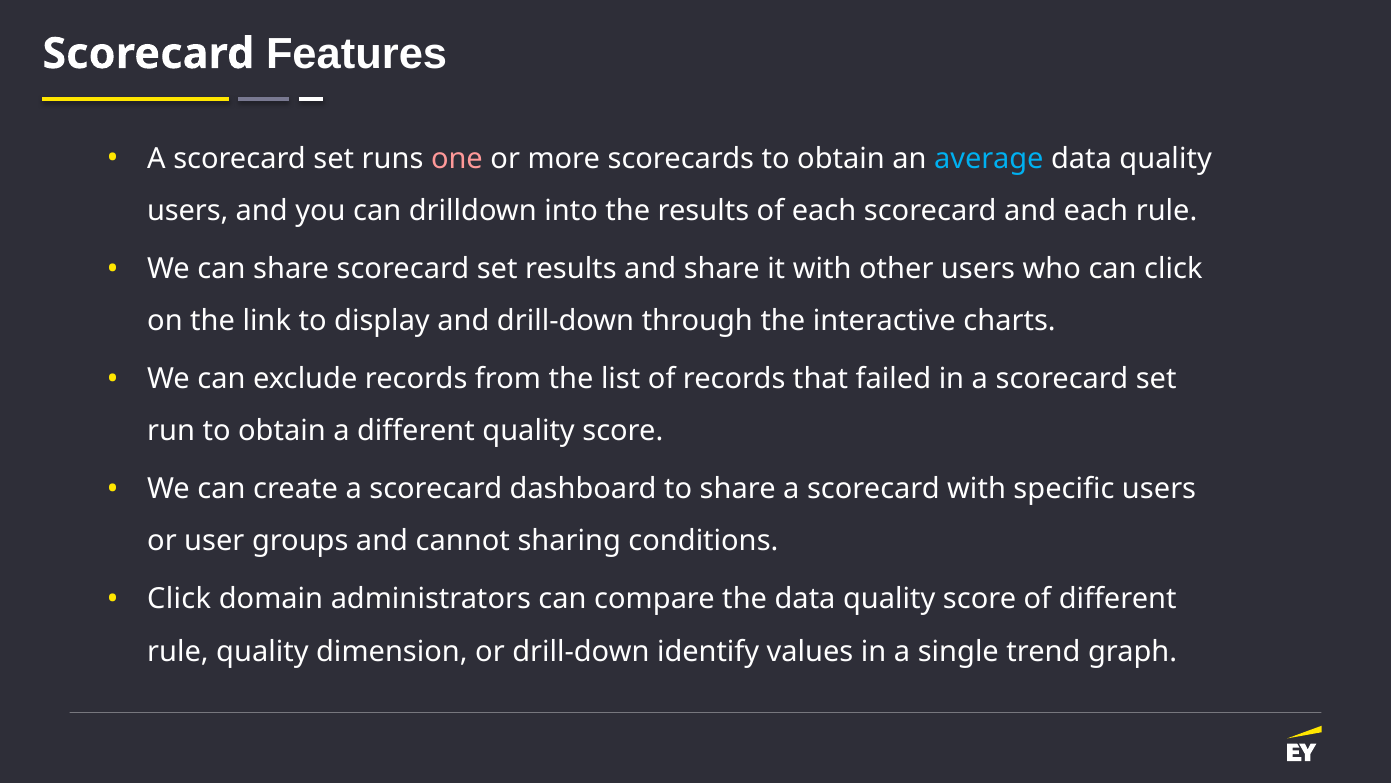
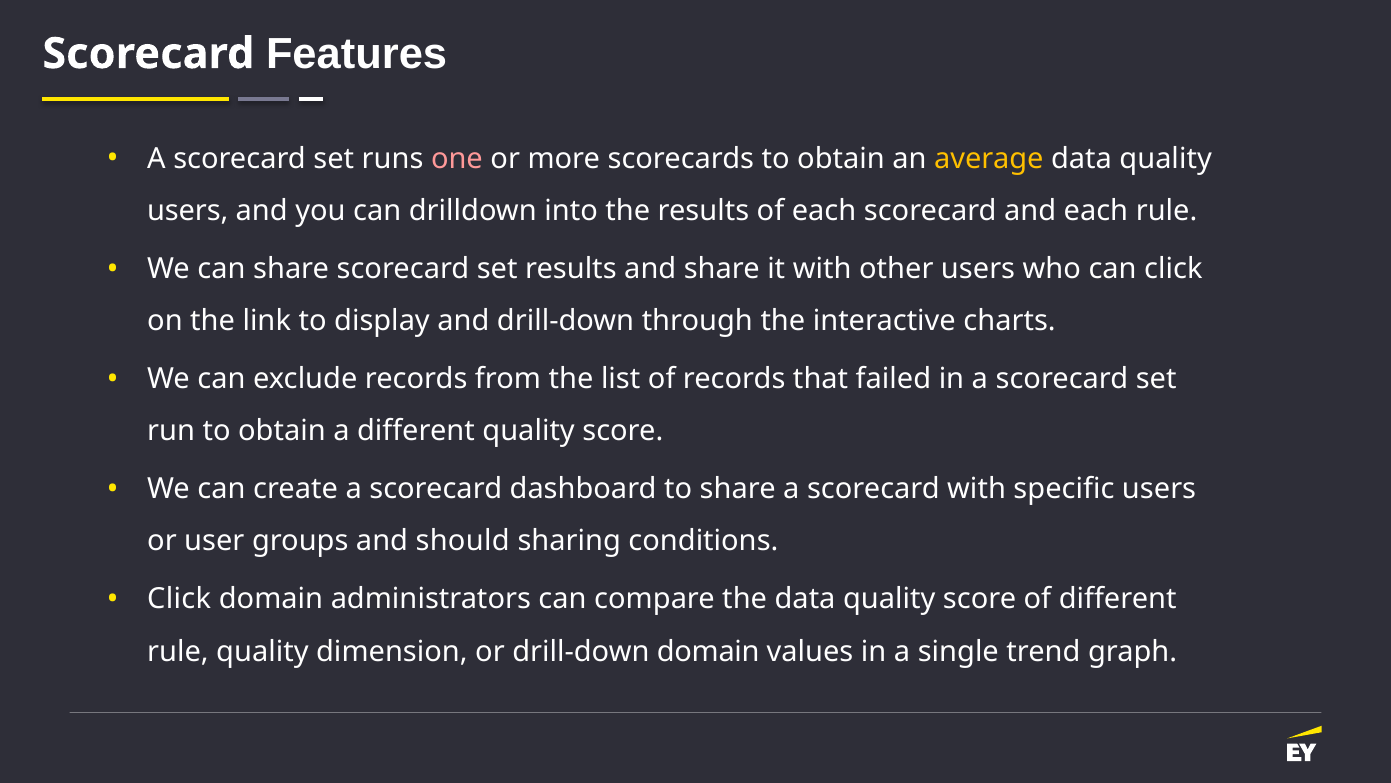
average colour: light blue -> yellow
cannot: cannot -> should
drill-down identify: identify -> domain
